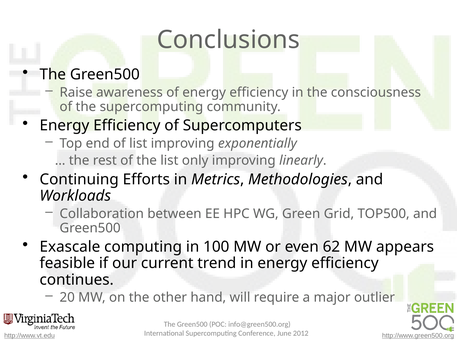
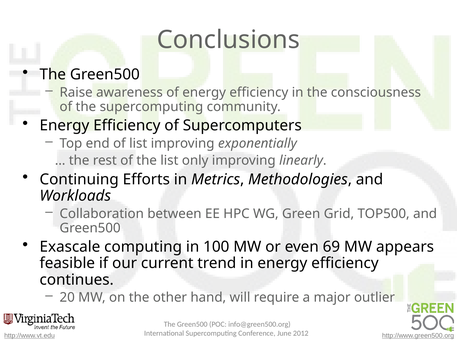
62: 62 -> 69
